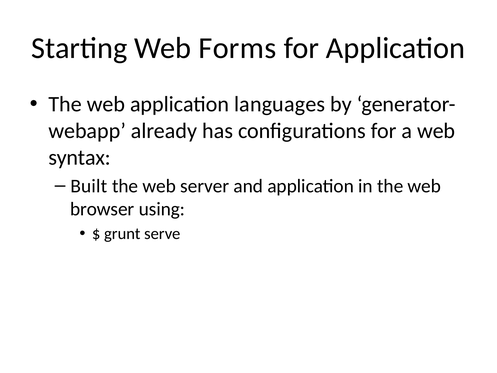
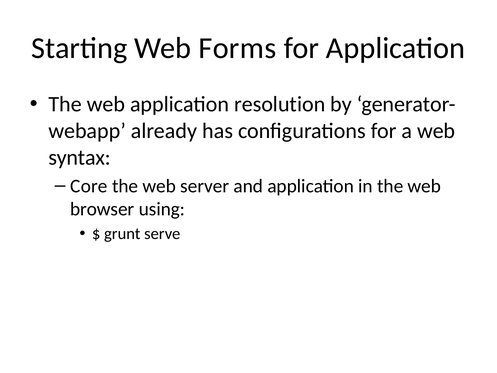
languages: languages -> resolution
Built: Built -> Core
